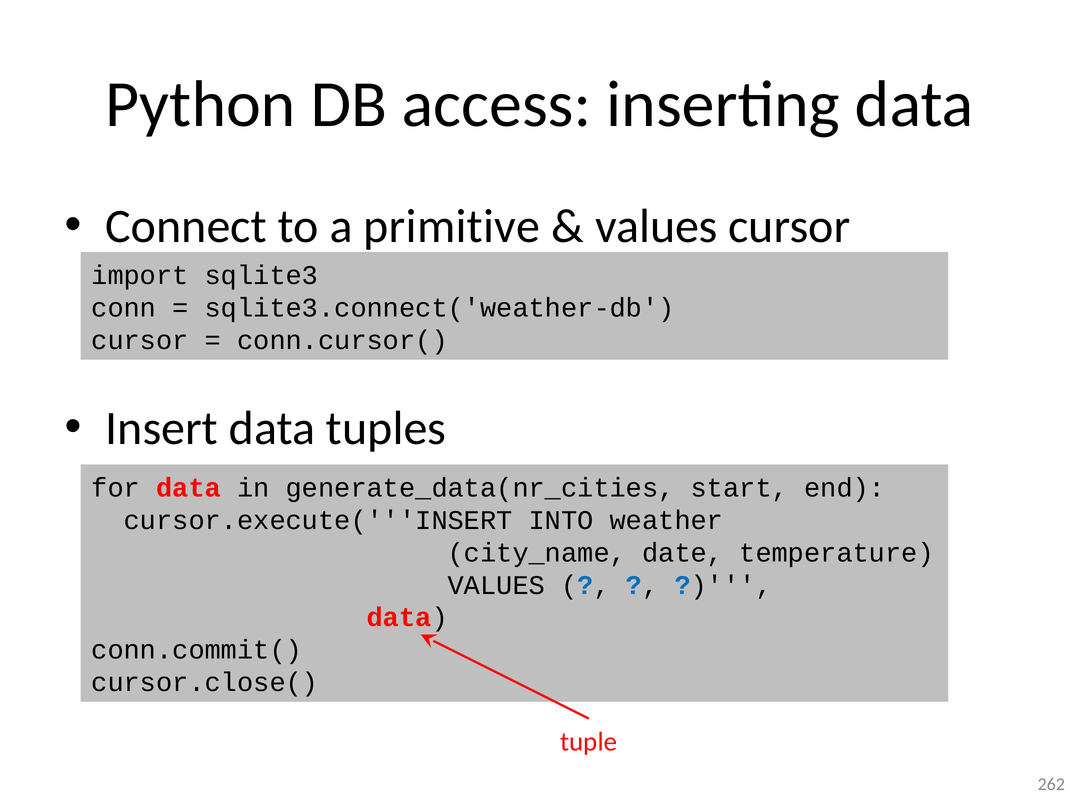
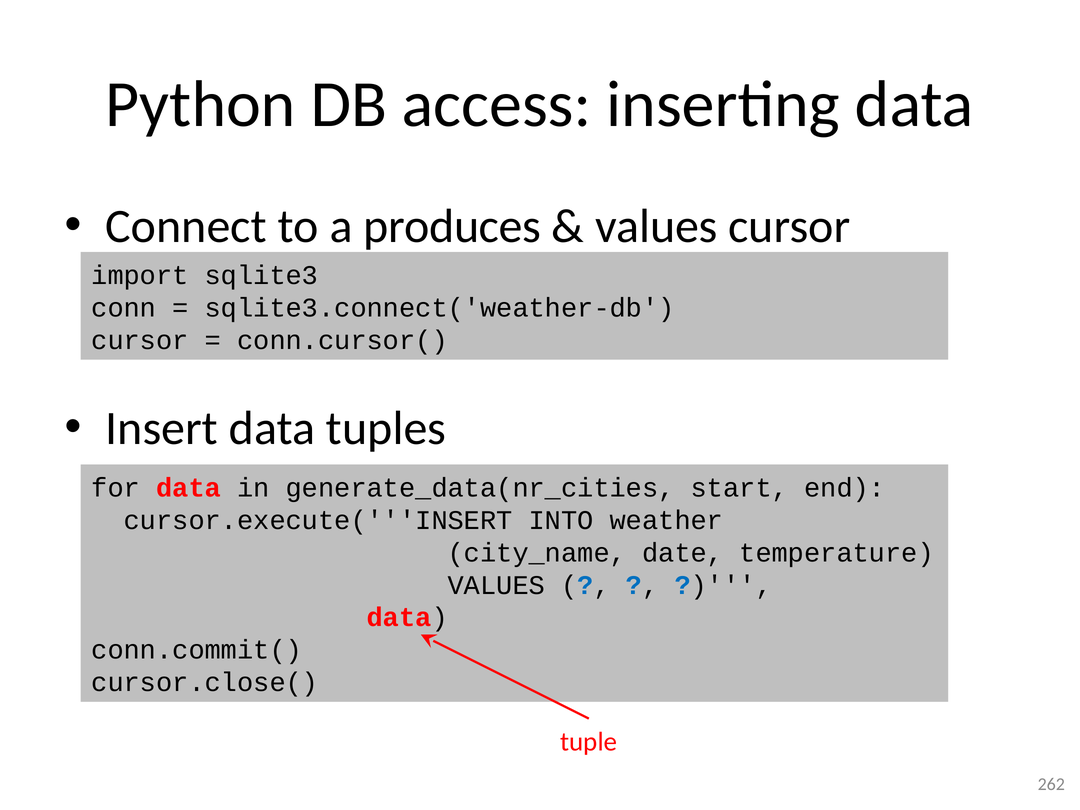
primitive: primitive -> produces
